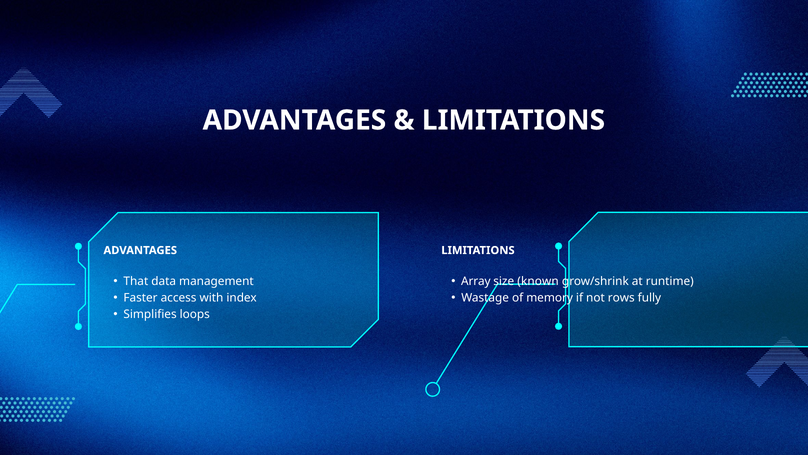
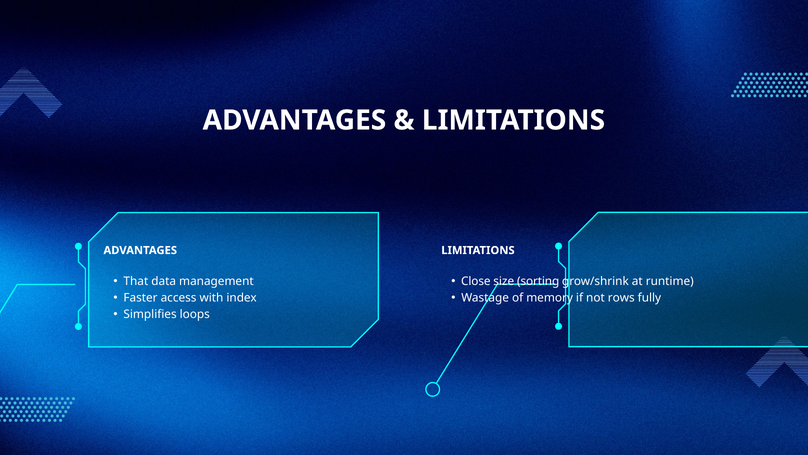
Array: Array -> Close
known: known -> sorting
